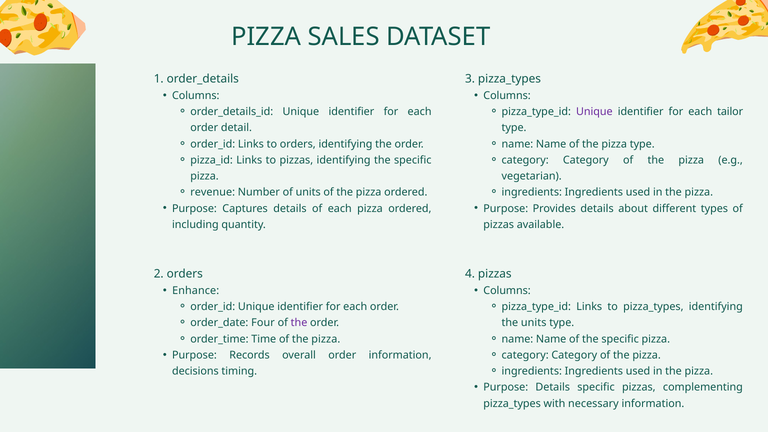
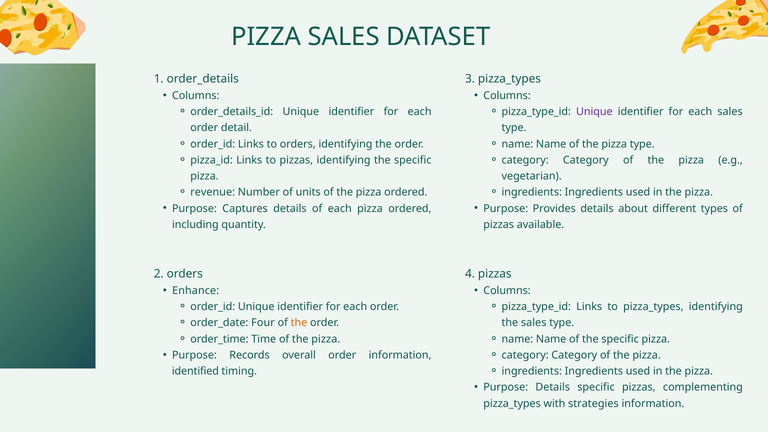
each tailor: tailor -> sales
the at (299, 323) colour: purple -> orange
the units: units -> sales
decisions: decisions -> identified
necessary: necessary -> strategies
